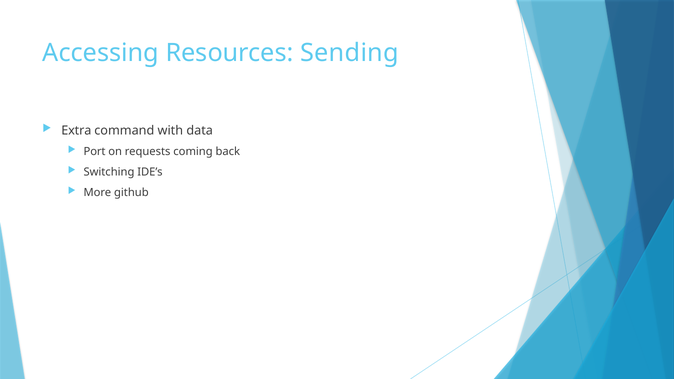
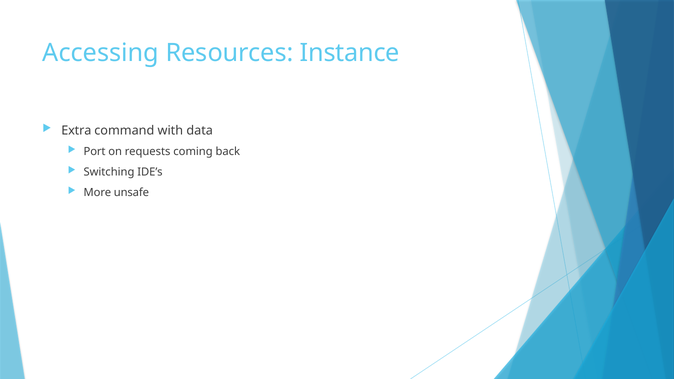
Sending: Sending -> Instance
github: github -> unsafe
